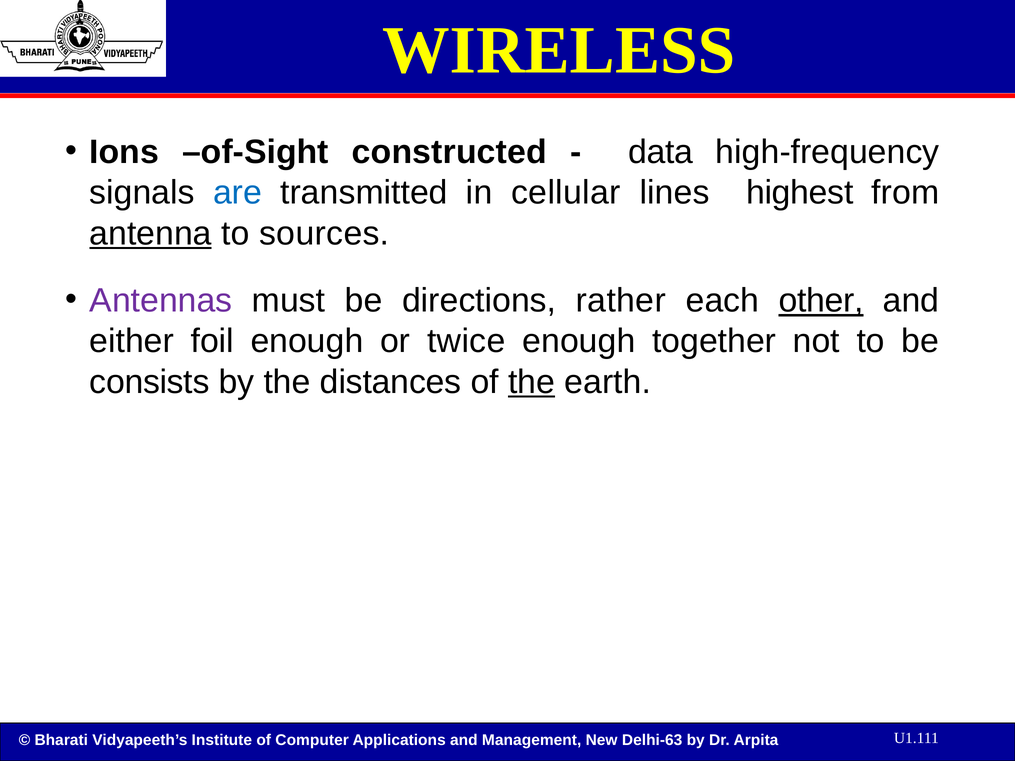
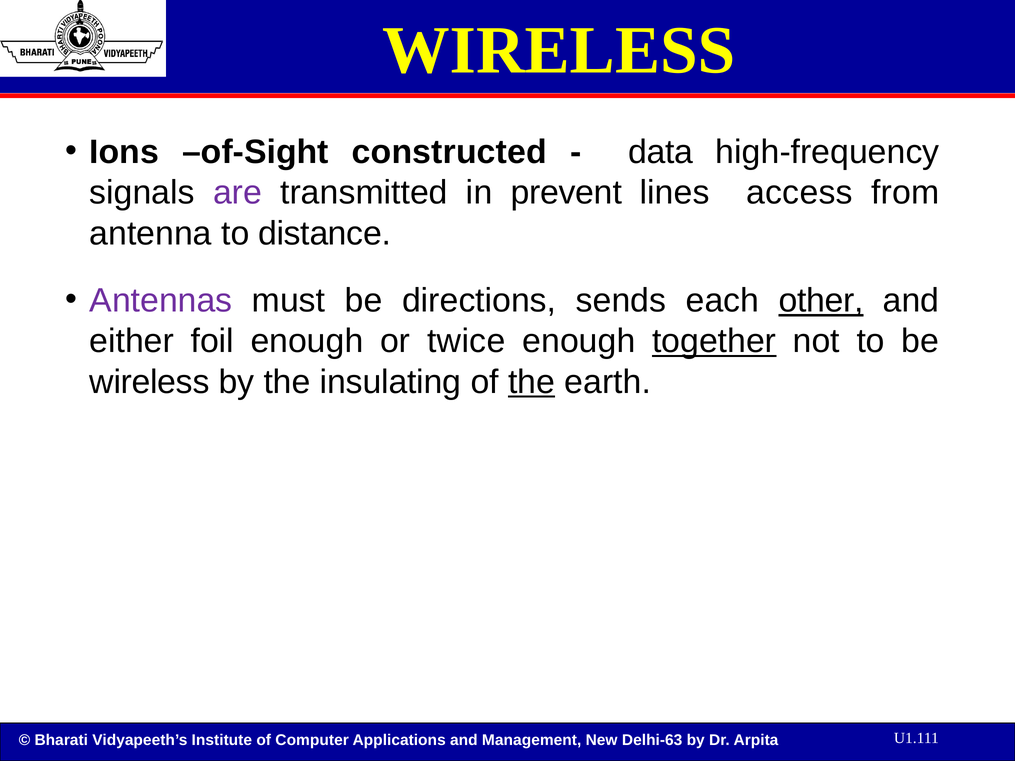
are colour: blue -> purple
cellular: cellular -> prevent
highest: highest -> access
antenna underline: present -> none
sources: sources -> distance
rather: rather -> sends
together underline: none -> present
consists at (149, 382): consists -> wireless
distances: distances -> insulating
